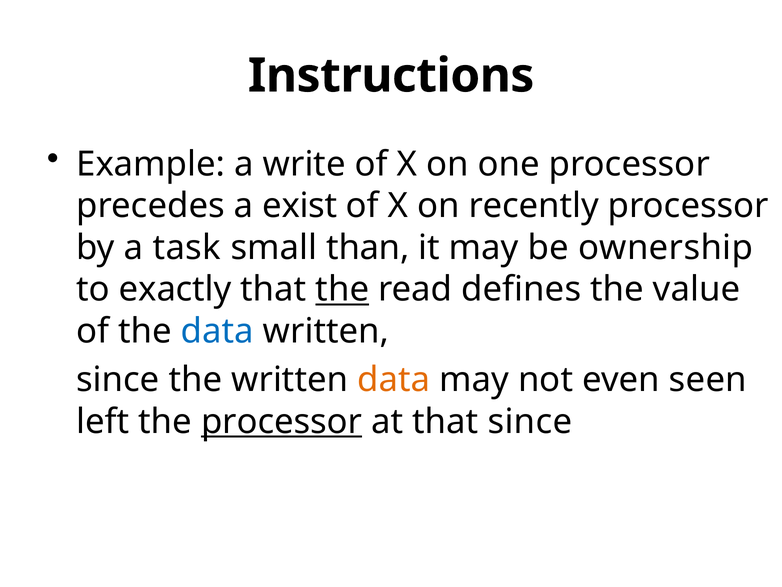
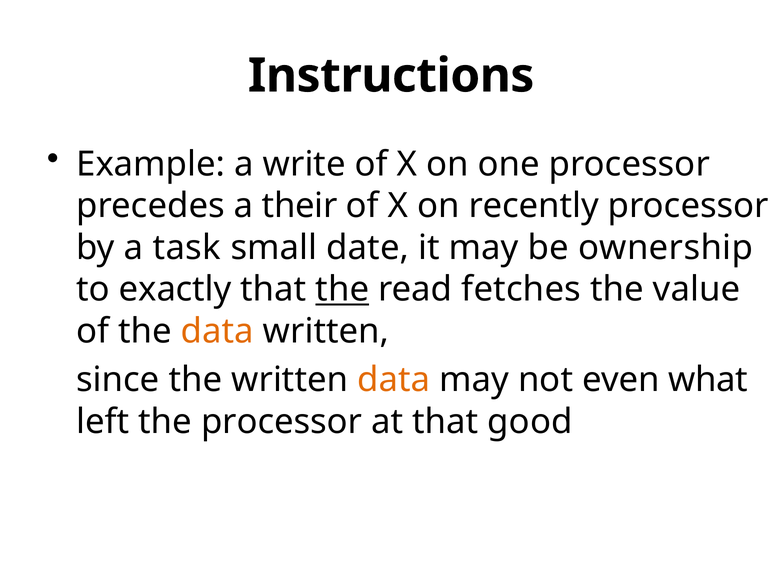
exist: exist -> their
than: than -> date
defines: defines -> fetches
data at (217, 331) colour: blue -> orange
seen: seen -> what
processor at (282, 421) underline: present -> none
that since: since -> good
